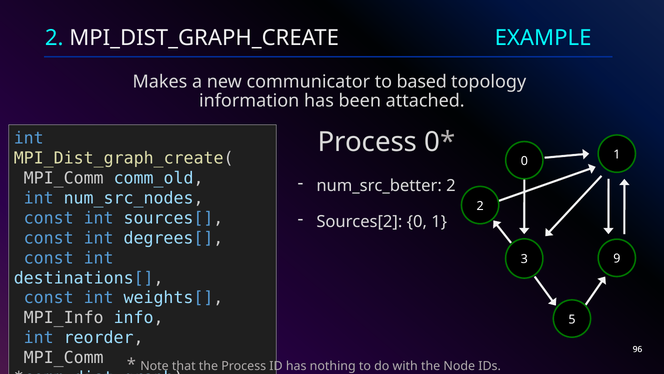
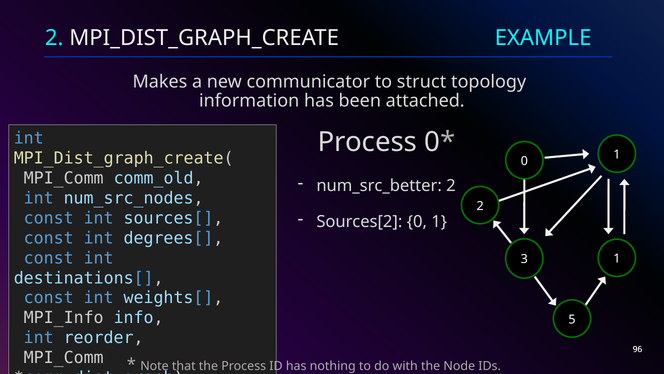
based: based -> struct
3 9: 9 -> 1
